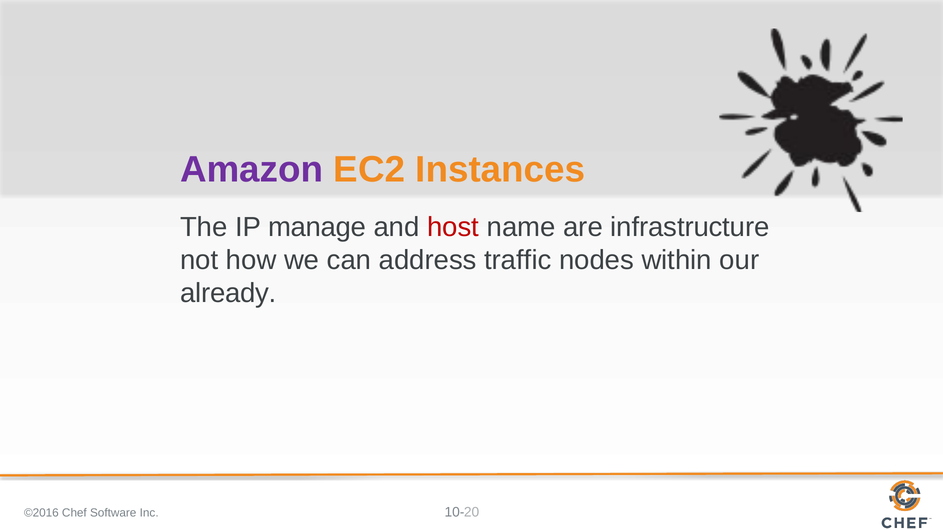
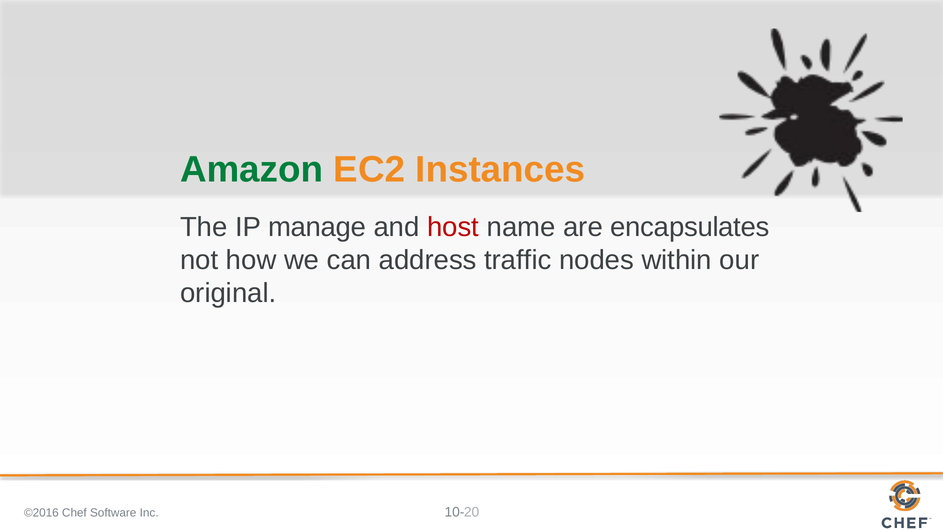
Amazon colour: purple -> green
infrastructure: infrastructure -> encapsulates
already: already -> original
